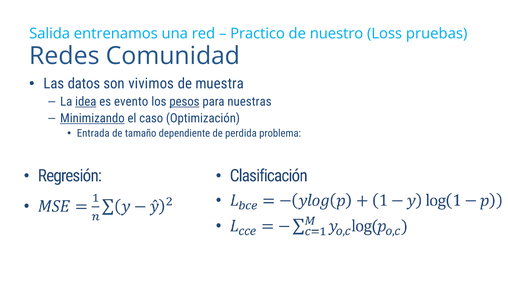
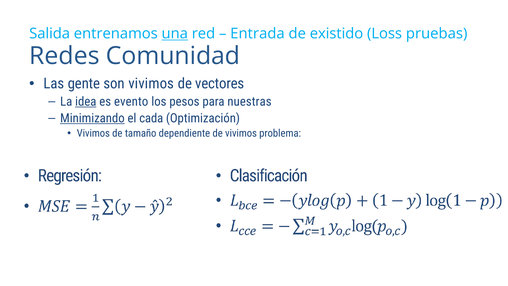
una underline: none -> present
Practico: Practico -> Entrada
nuestro: nuestro -> existido
datos: datos -> gente
muestra: muestra -> vectores
pesos underline: present -> none
caso: caso -> cada
Entrada at (93, 133): Entrada -> Vivimos
de perdida: perdida -> vivimos
